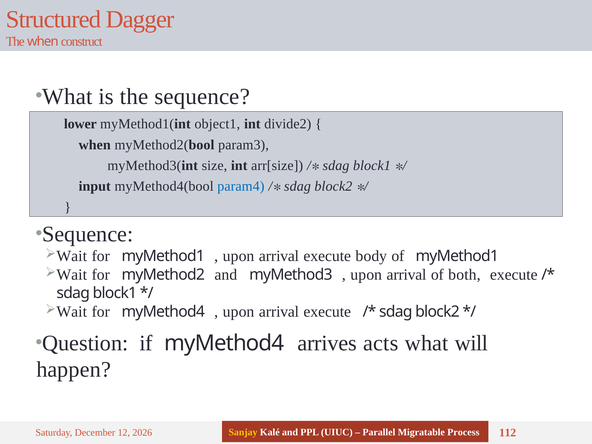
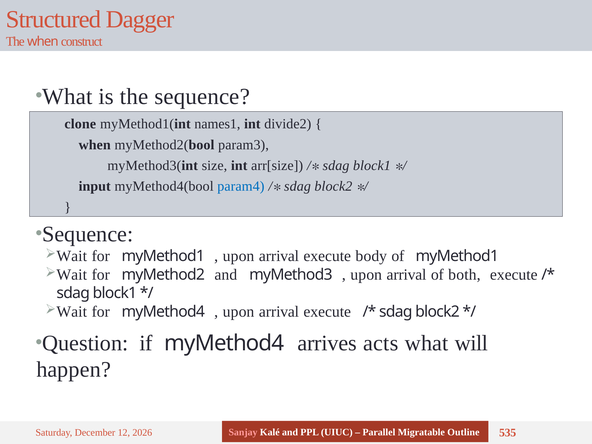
lower: lower -> clone
object1: object1 -> names1
Sanjay colour: yellow -> pink
Process: Process -> Outline
112: 112 -> 535
